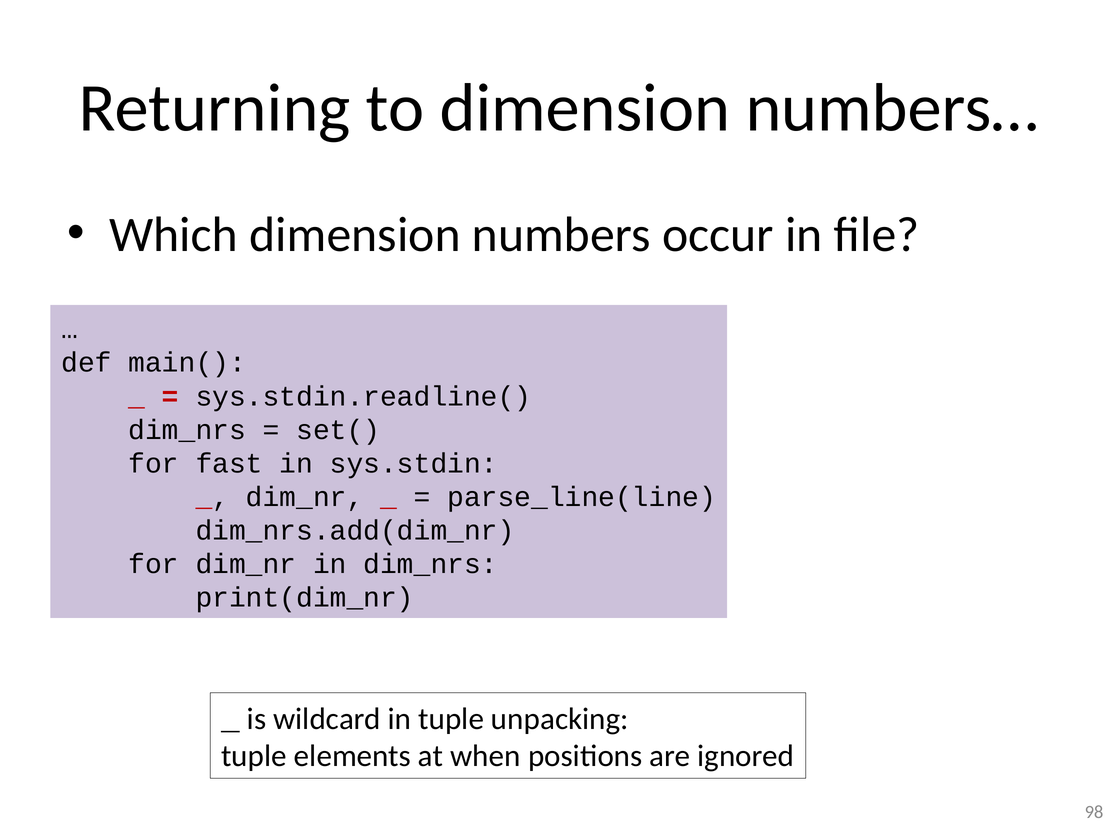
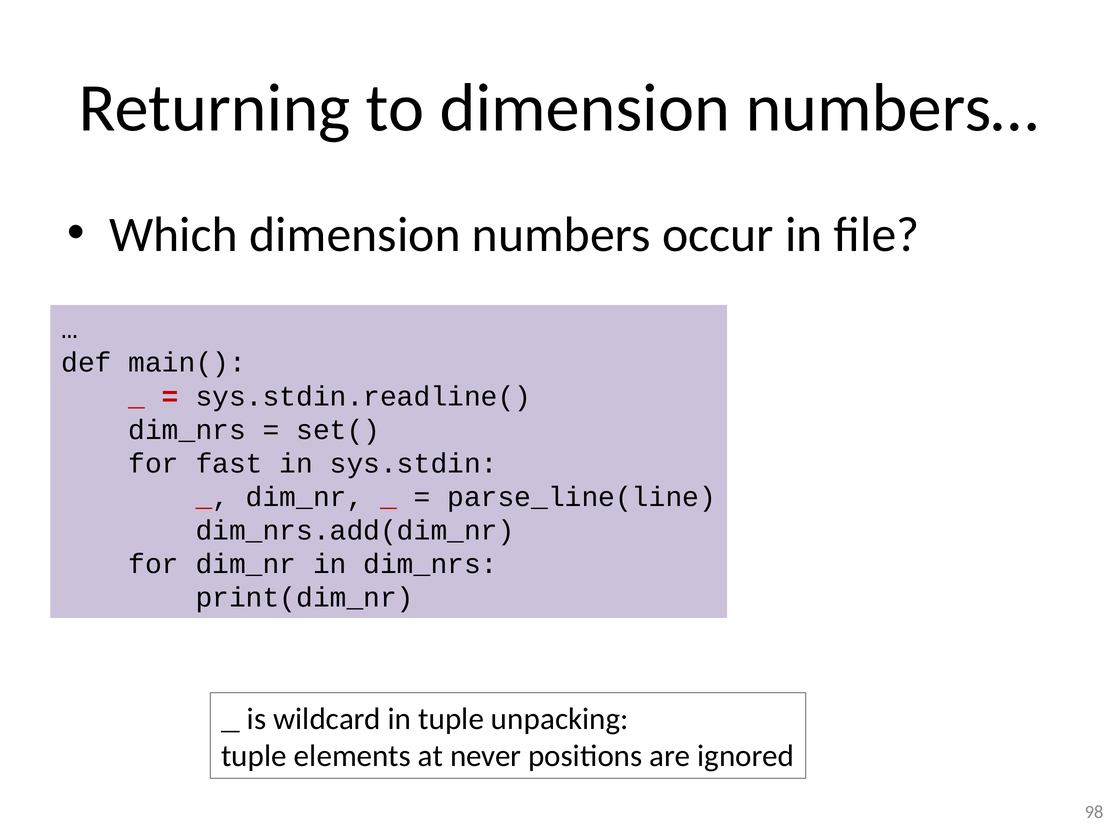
when: when -> never
